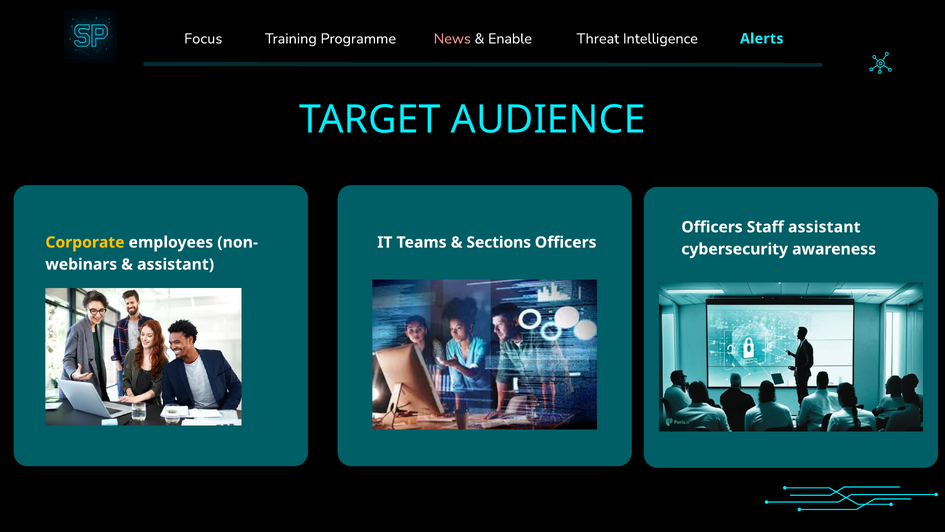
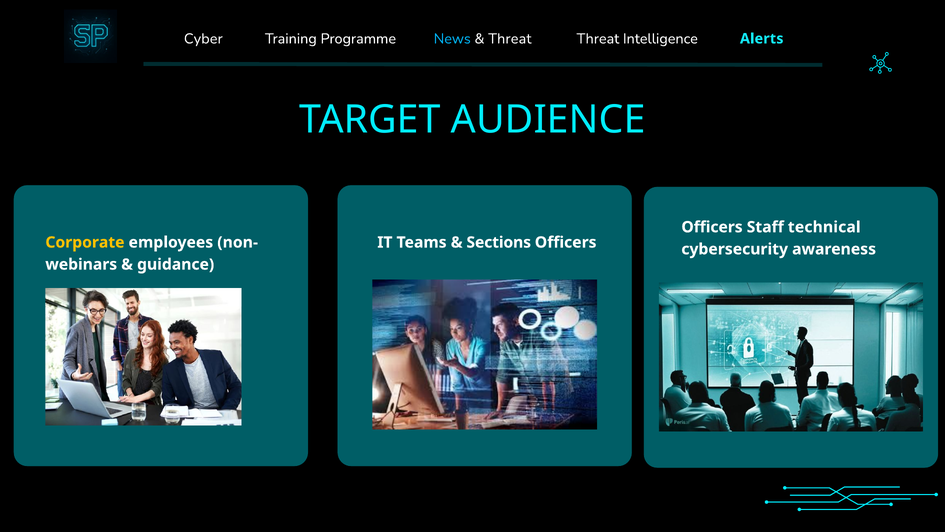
Focus: Focus -> Cyber
News colour: pink -> light blue
Enable at (510, 39): Enable -> Threat
Staff assistant: assistant -> technical
assistant at (176, 264): assistant -> guidance
